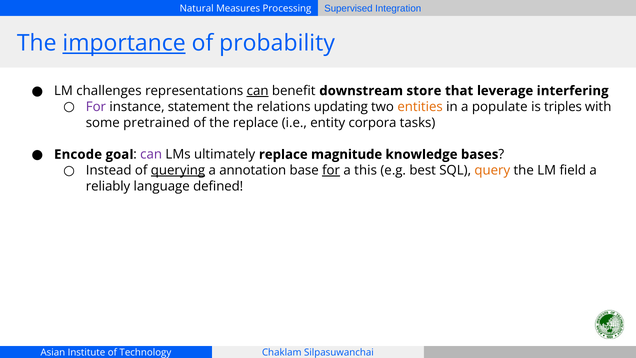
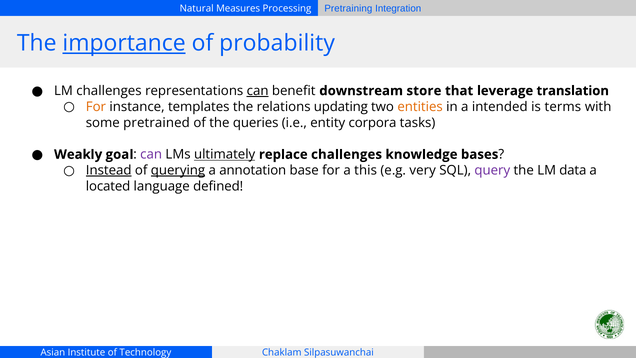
Supervised: Supervised -> Pretraining
interfering: interfering -> translation
For at (96, 107) colour: purple -> orange
statement: statement -> templates
populate: populate -> intended
triples: triples -> terms
the replace: replace -> queries
Encode: Encode -> Weakly
ultimately underline: none -> present
replace magnitude: magnitude -> challenges
Instead underline: none -> present
for at (331, 170) underline: present -> none
best: best -> very
query colour: orange -> purple
field: field -> data
reliably: reliably -> located
